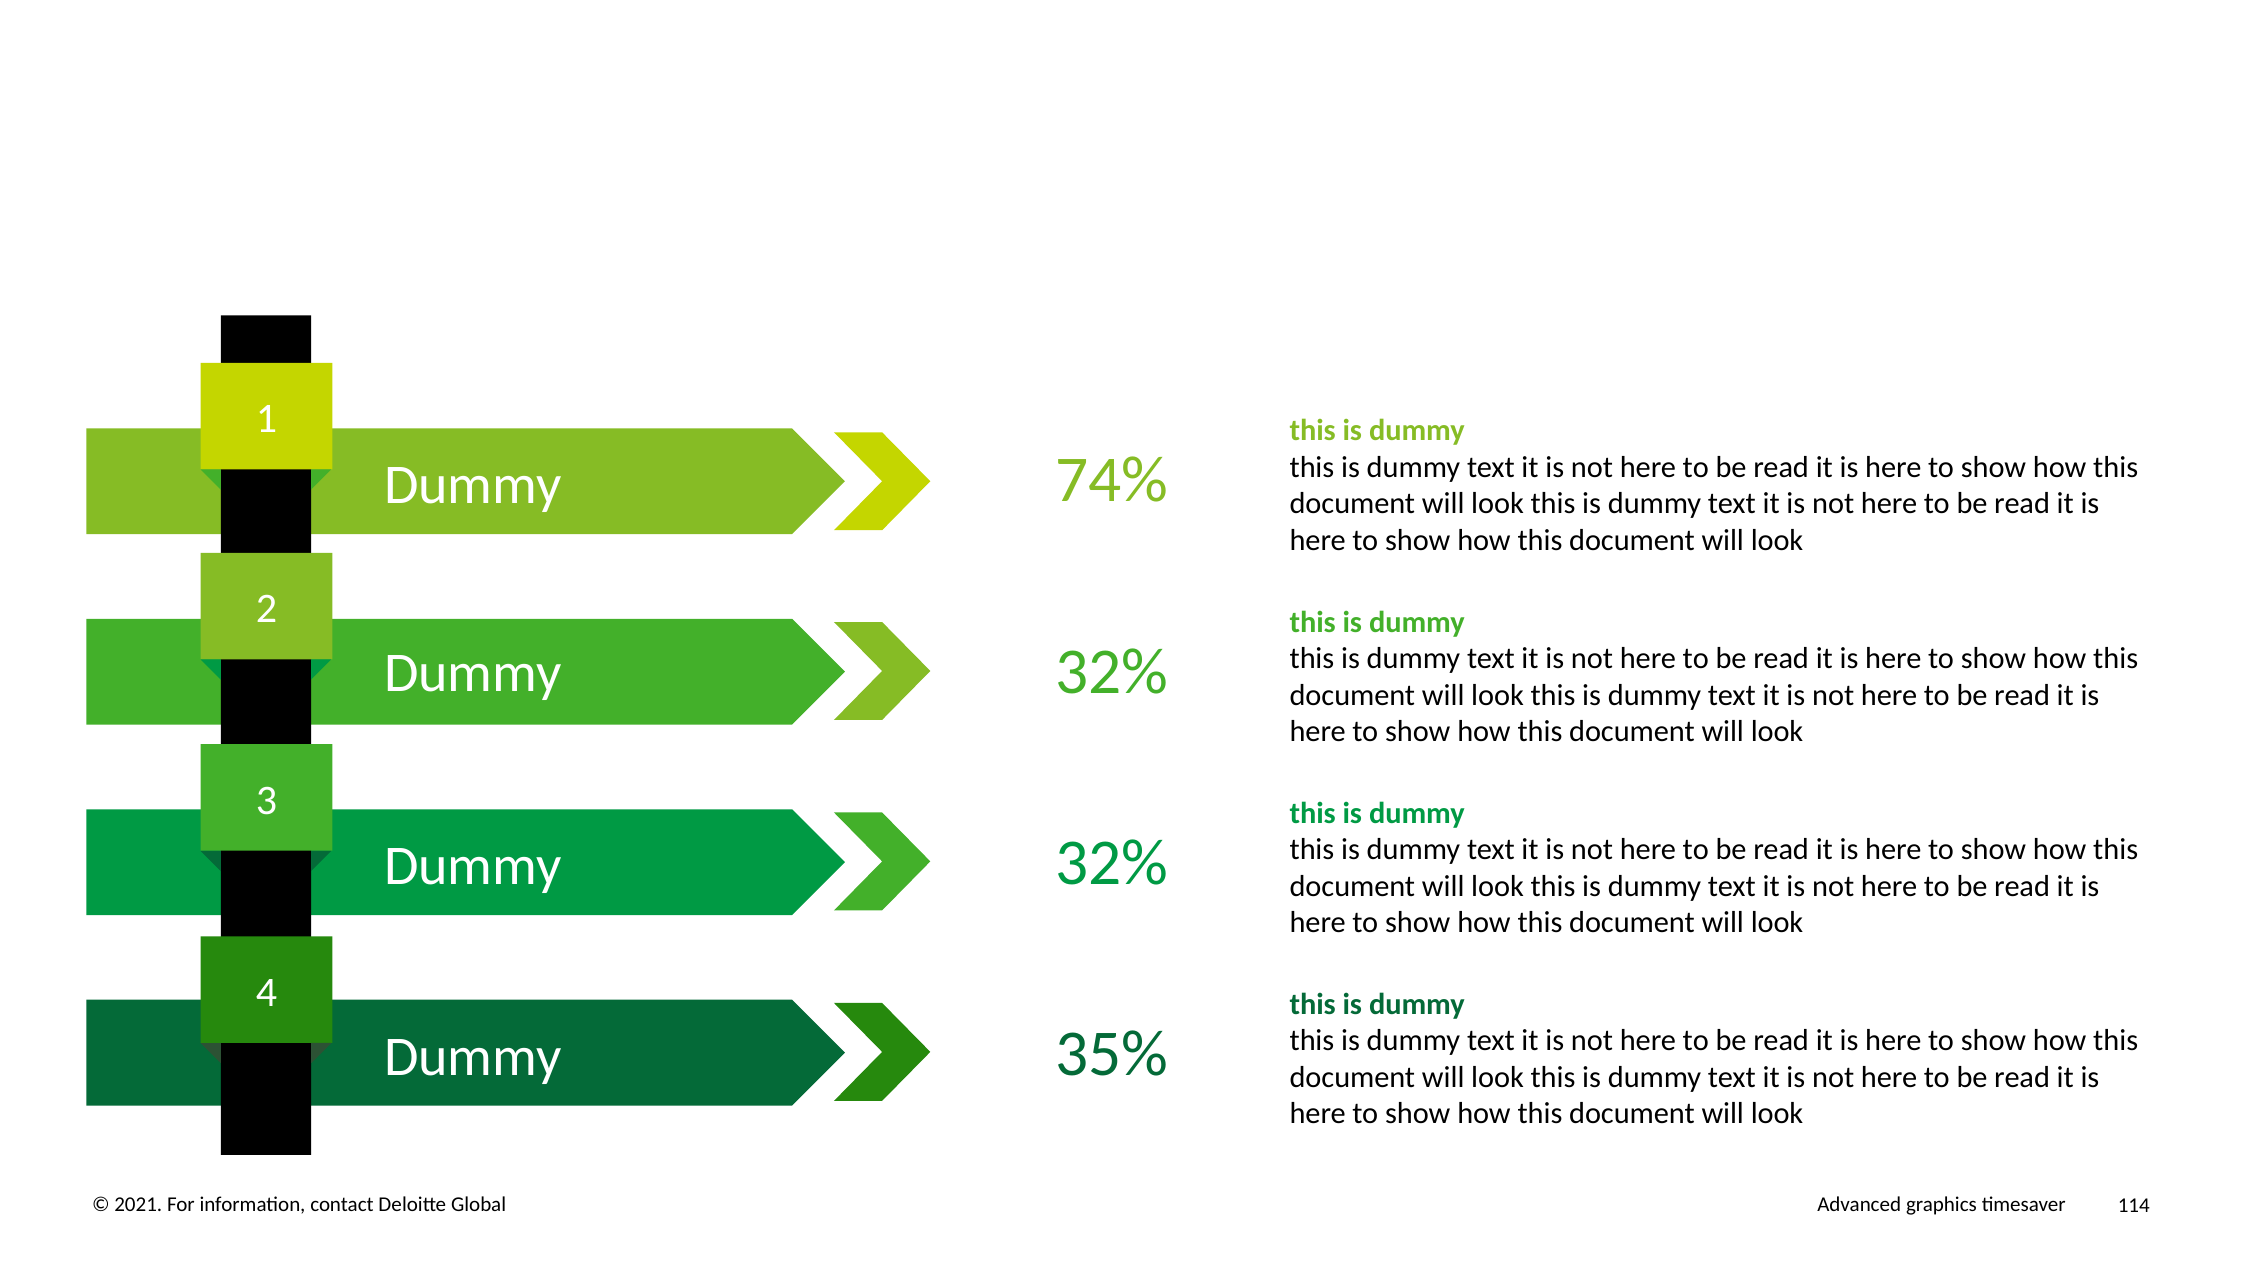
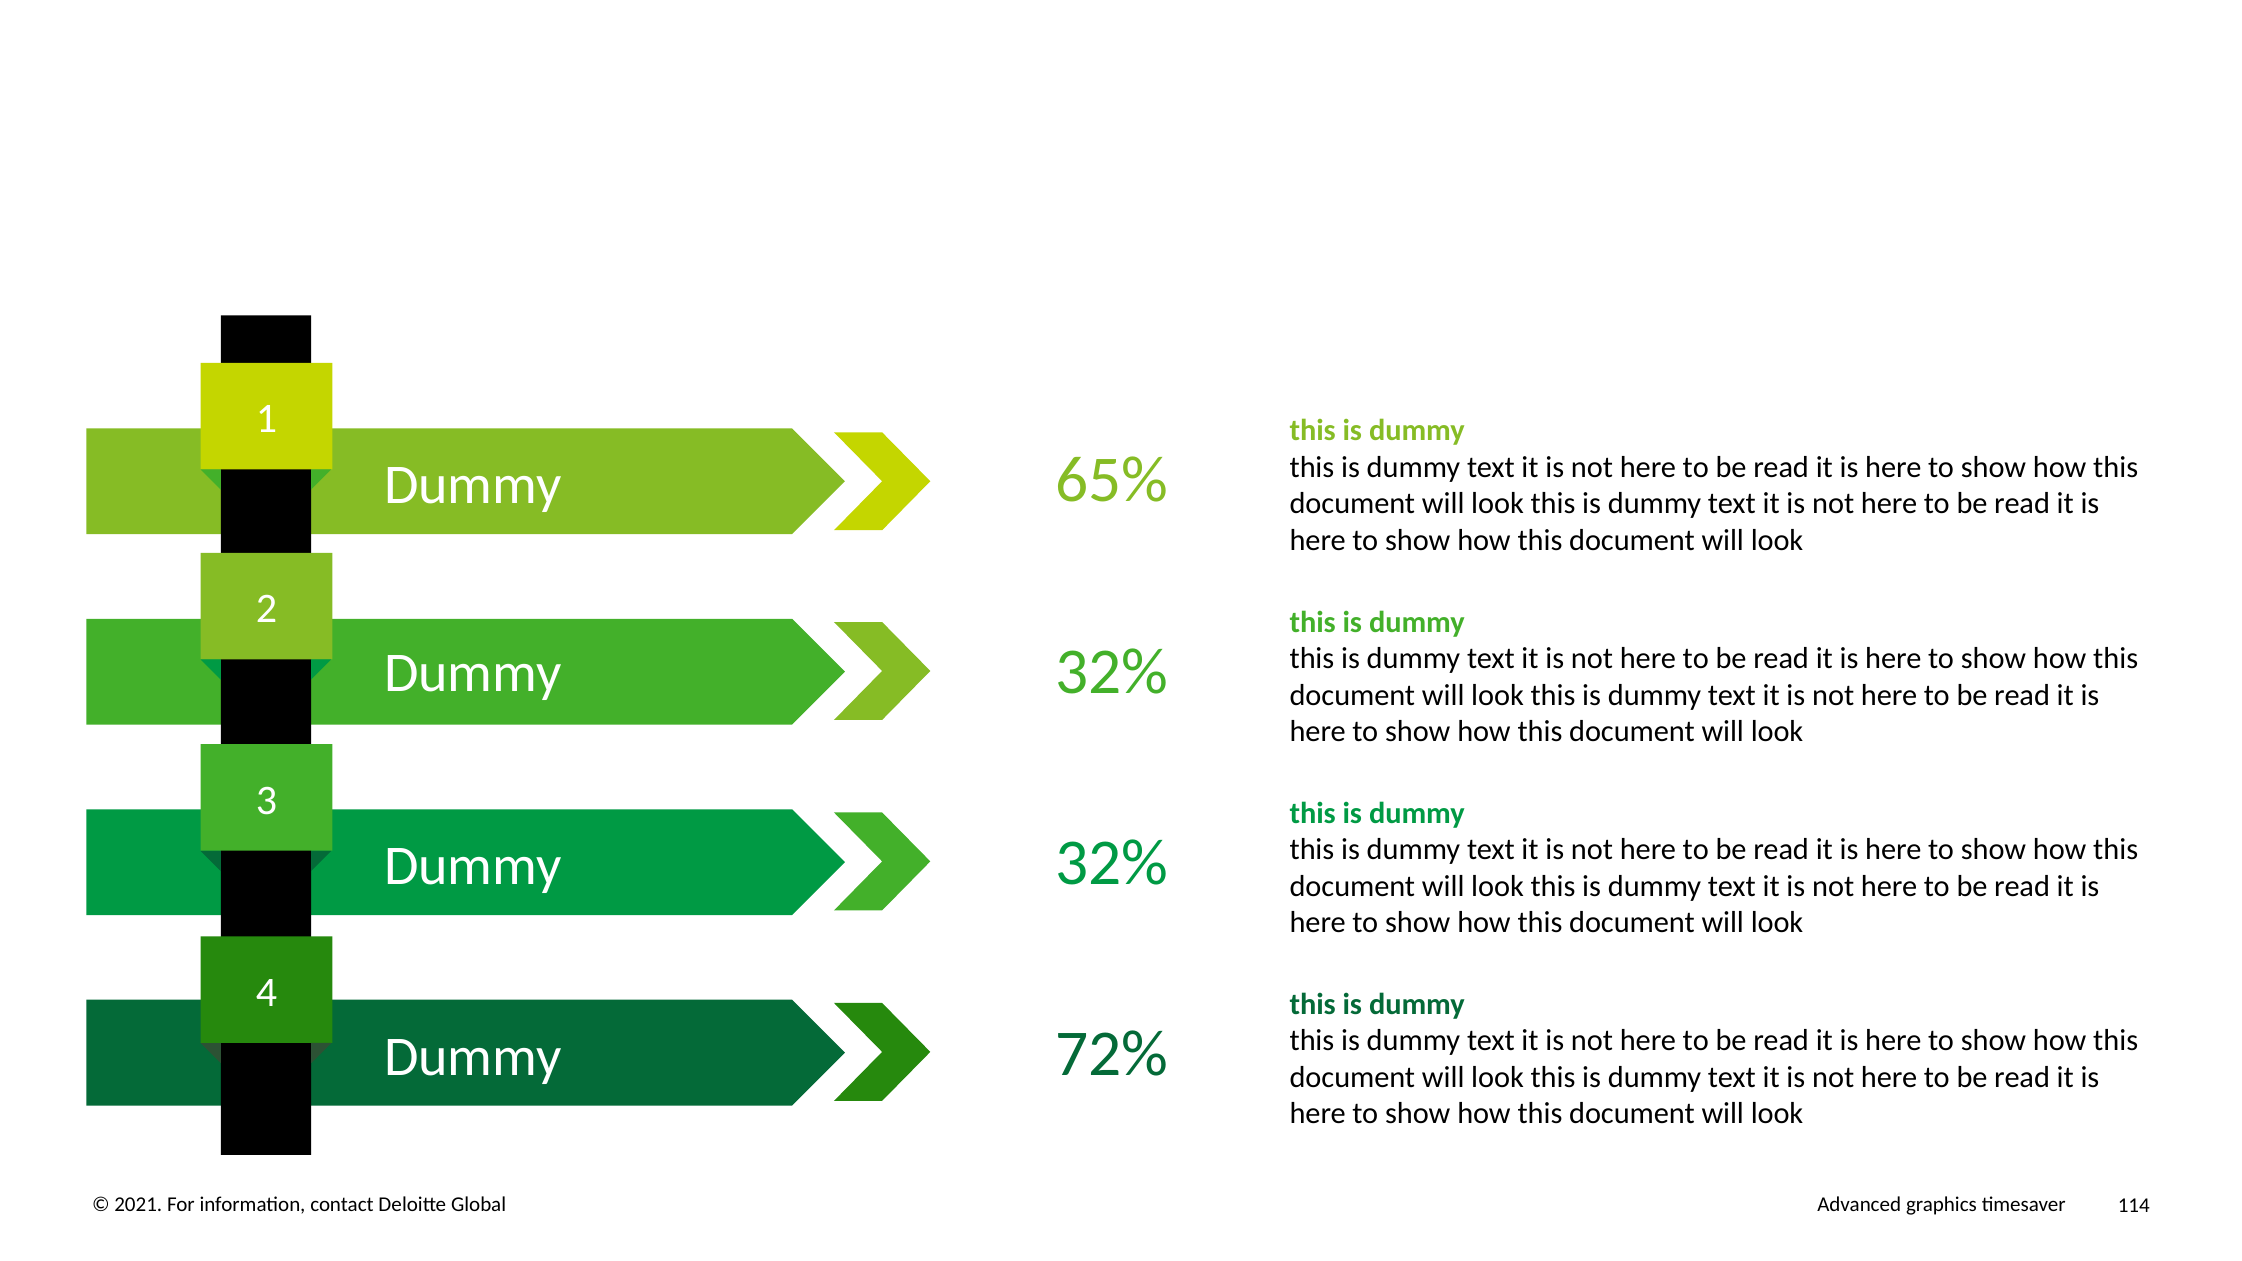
74%: 74% -> 65%
35%: 35% -> 72%
